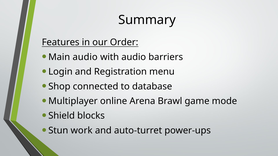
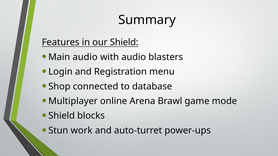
our Order: Order -> Shield
barriers: barriers -> blasters
